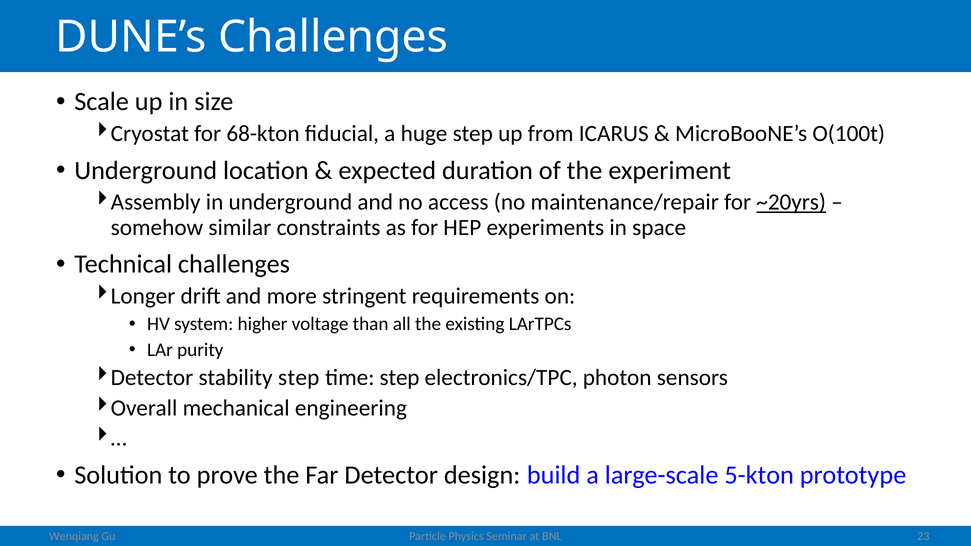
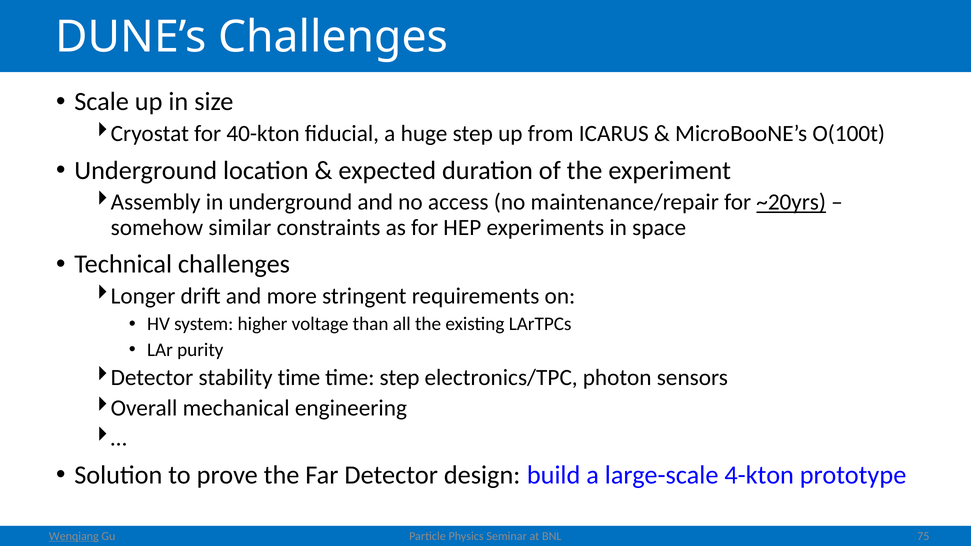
68-kton: 68-kton -> 40-kton
stability step: step -> time
5-kton: 5-kton -> 4-kton
Wenqiang underline: none -> present
23: 23 -> 75
